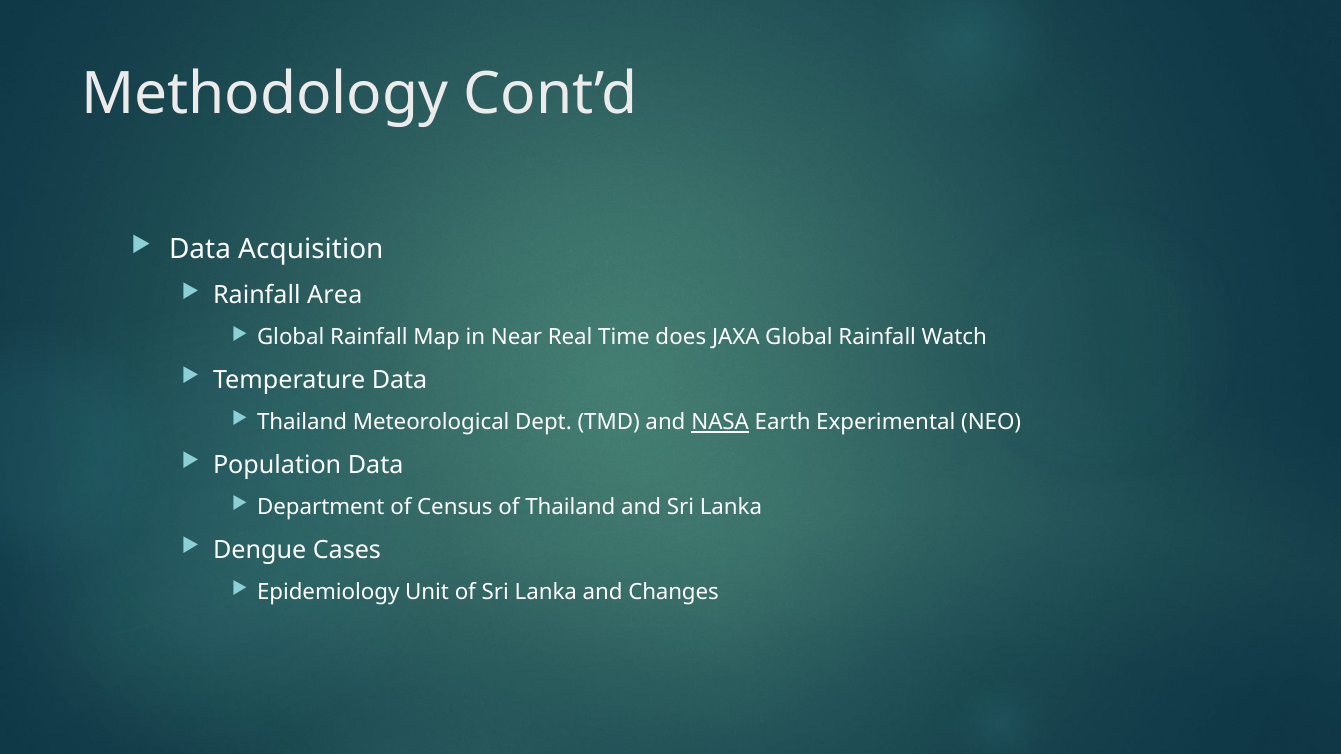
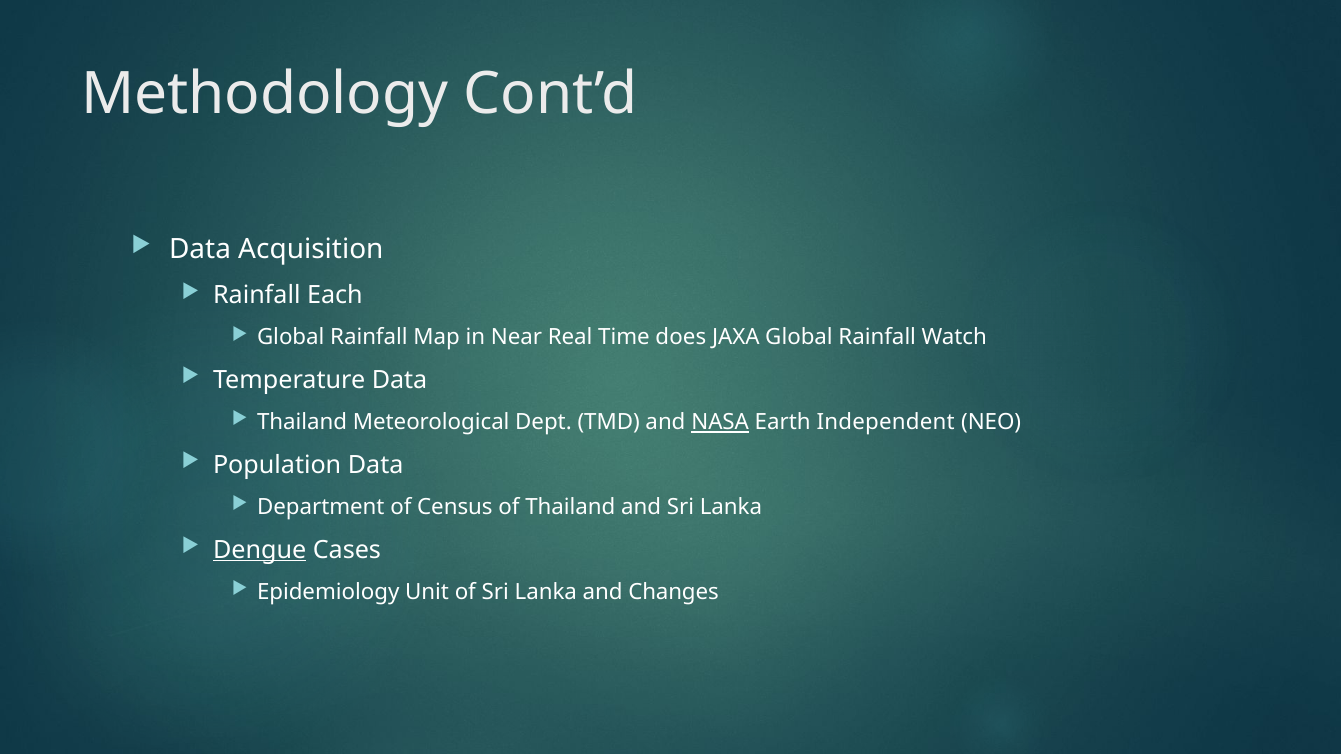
Area: Area -> Each
Experimental: Experimental -> Independent
Dengue underline: none -> present
